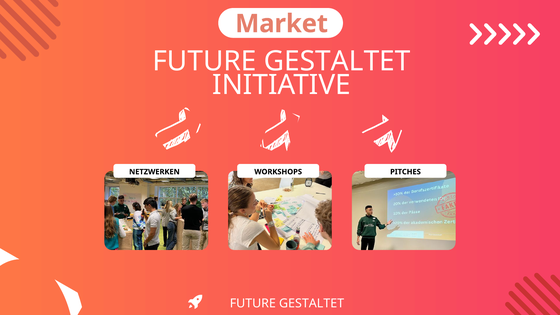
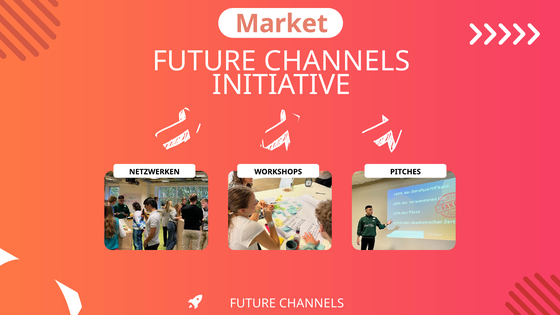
GESTALTET at (337, 61): GESTALTET -> CHANNELS
GESTALTET at (312, 303): GESTALTET -> CHANNELS
